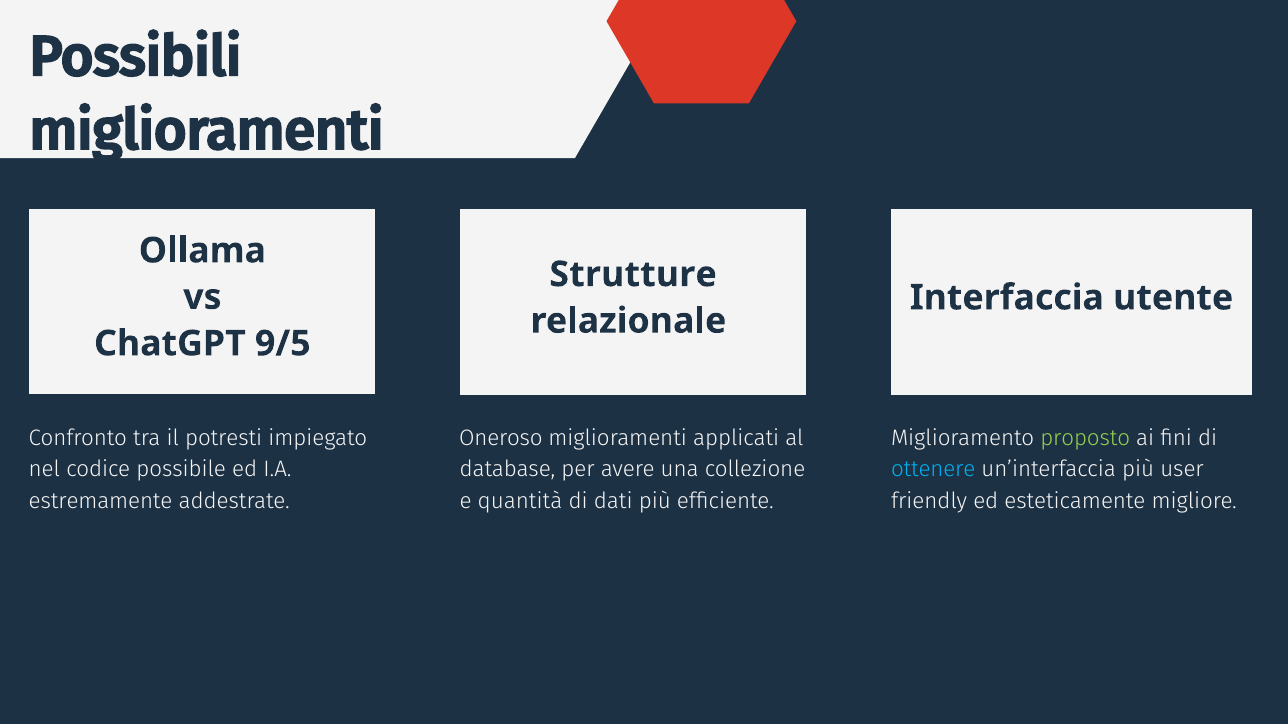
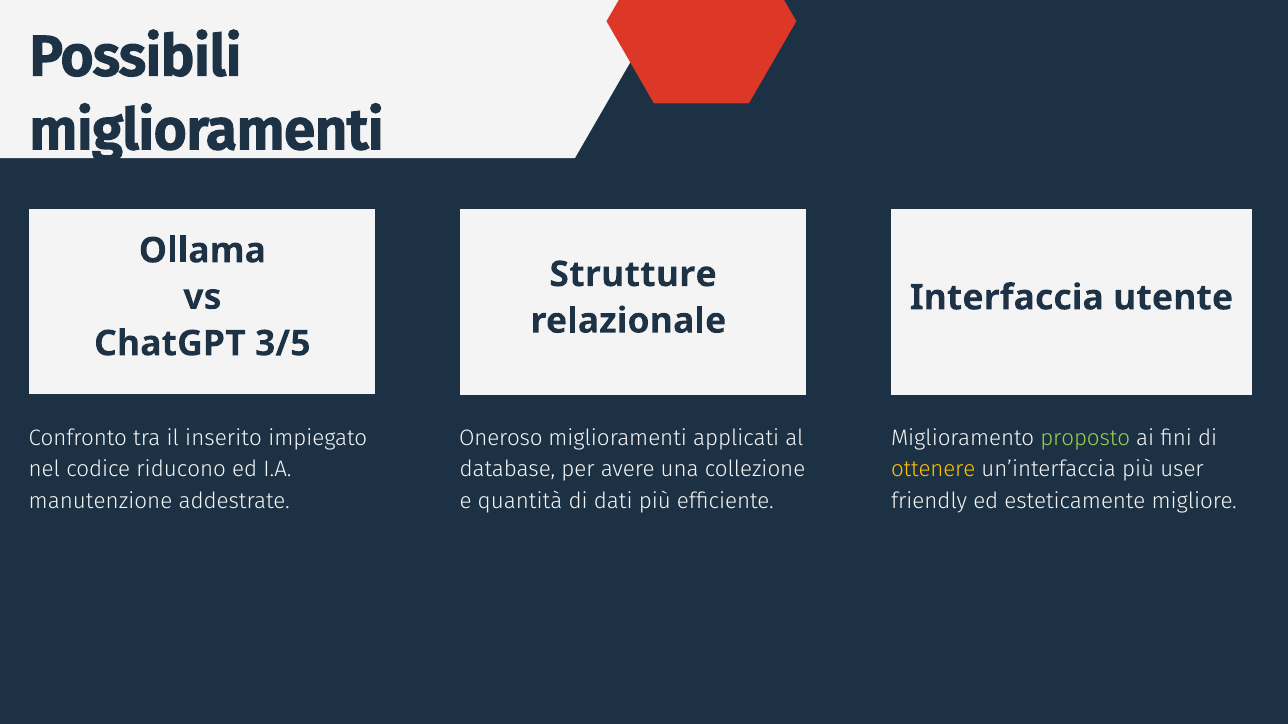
9/5: 9/5 -> 3/5
potresti: potresti -> inserito
possibile: possibile -> riducono
ottenere colour: light blue -> yellow
estremamente: estremamente -> manutenzione
